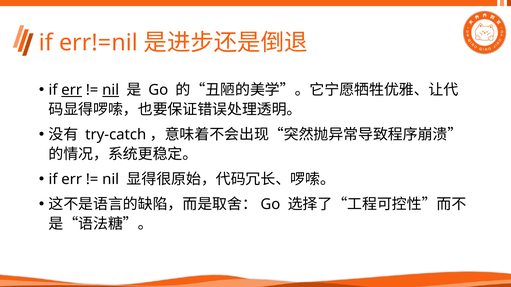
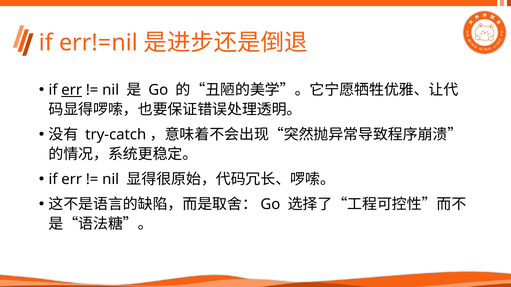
nil at (111, 90) underline: present -> none
